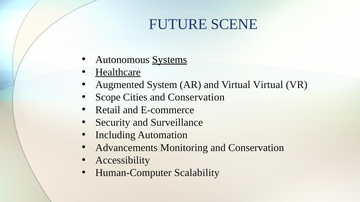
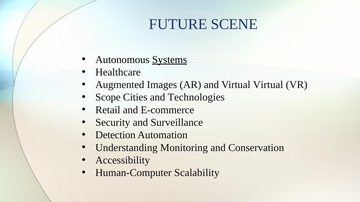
Healthcare underline: present -> none
System: System -> Images
Cities and Conservation: Conservation -> Technologies
Including: Including -> Detection
Advancements: Advancements -> Understanding
